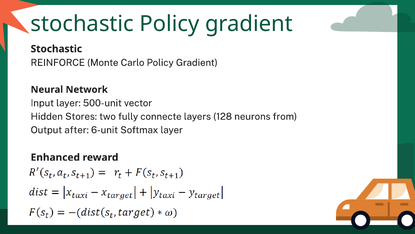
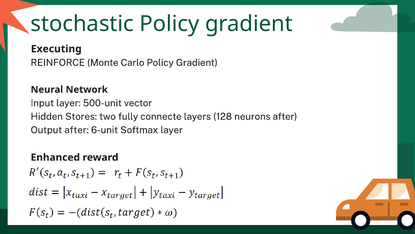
Stochastic at (56, 49): Stochastic -> Executing
neurons from: from -> after
